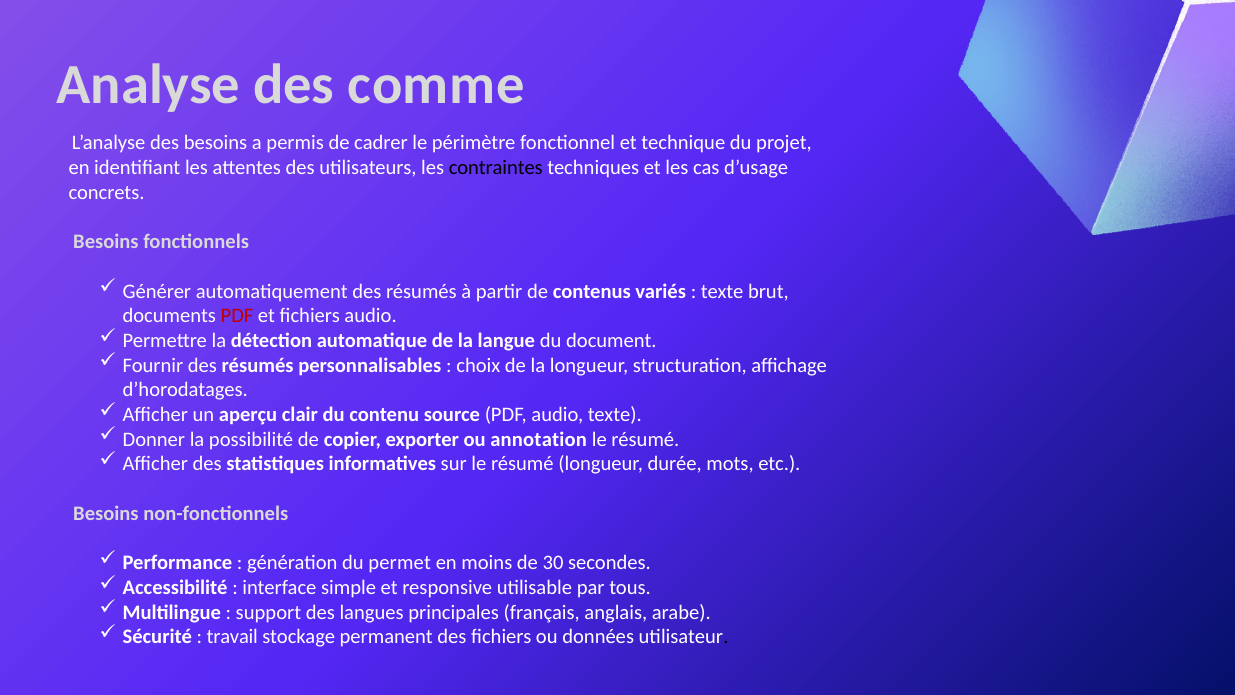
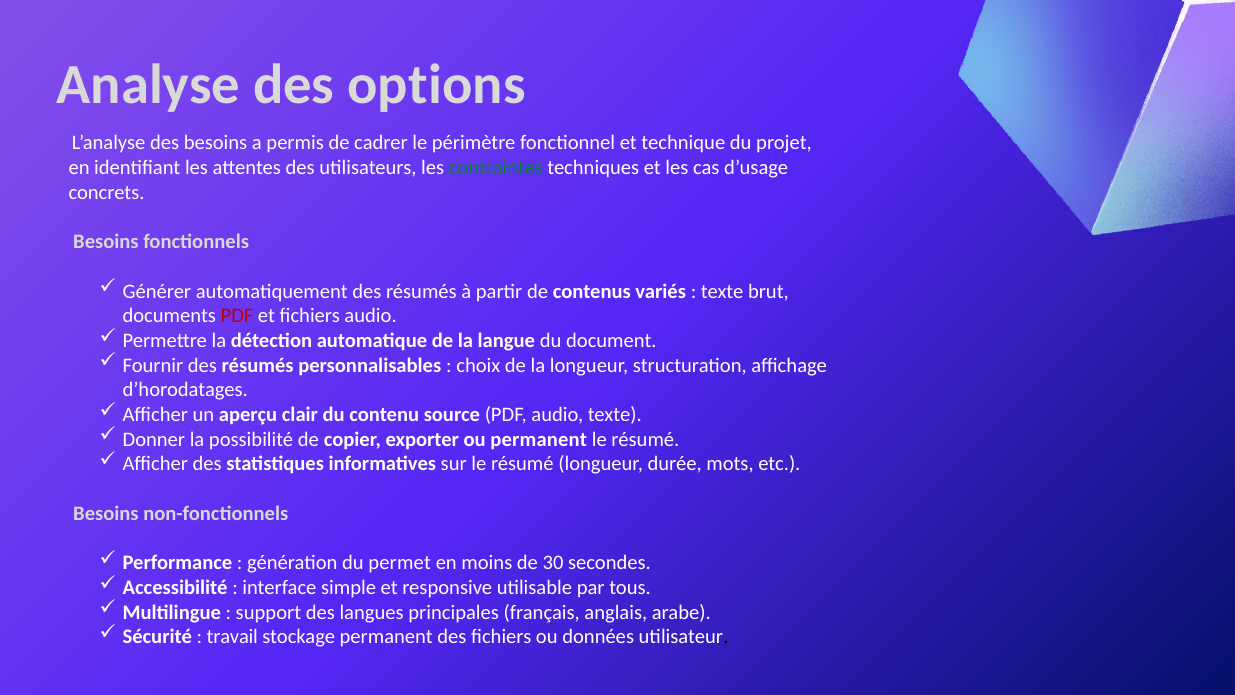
comme: comme -> options
contraintes colour: black -> green
ou annotation: annotation -> permanent
